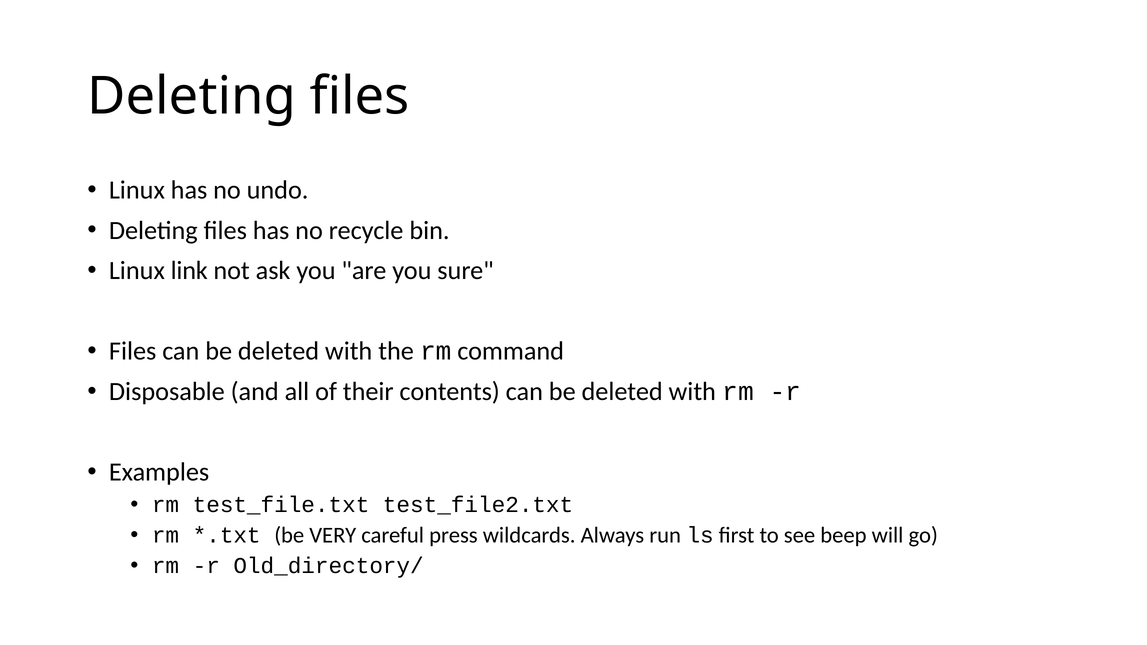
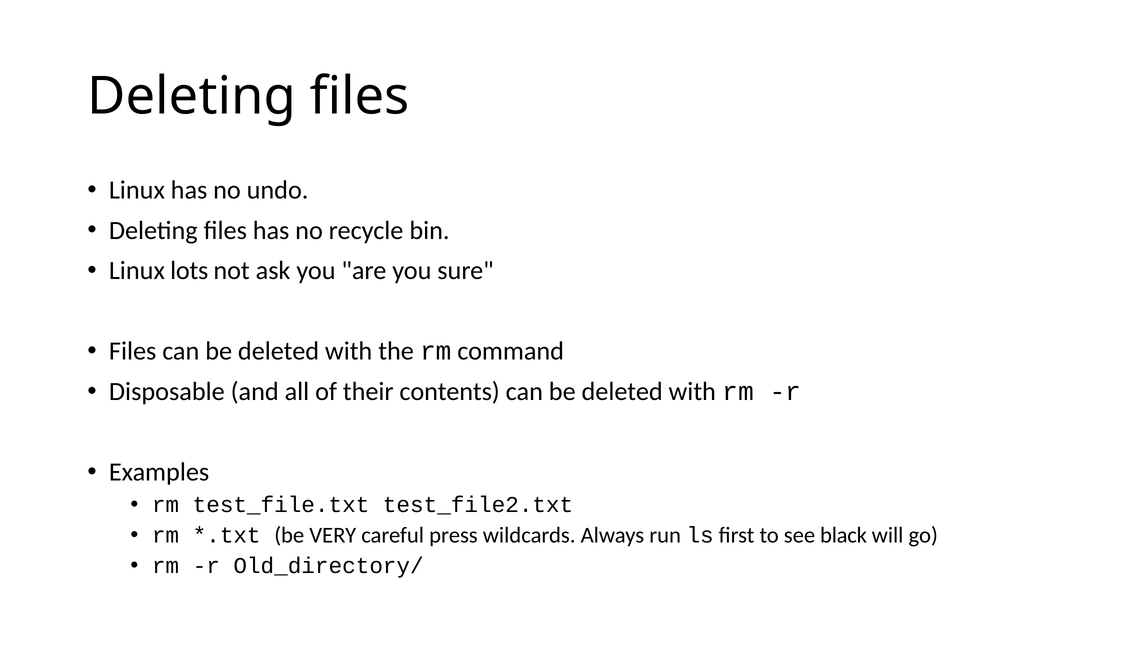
link: link -> lots
beep: beep -> black
